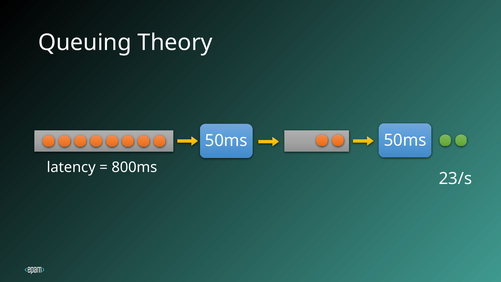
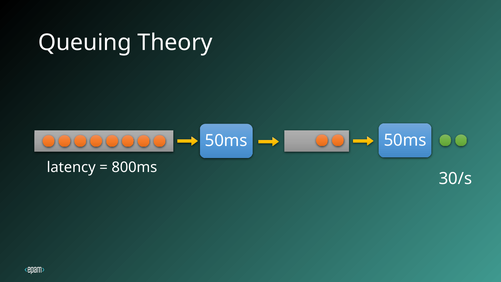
23/s: 23/s -> 30/s
